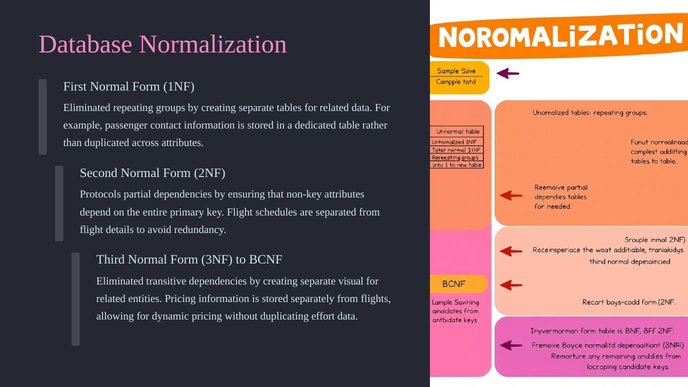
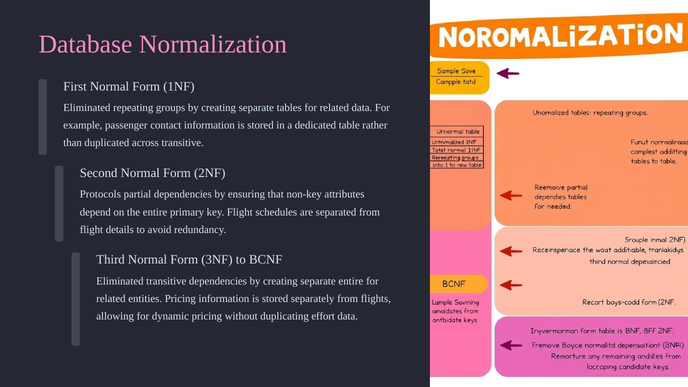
across attributes: attributes -> transitive
separate visual: visual -> entire
